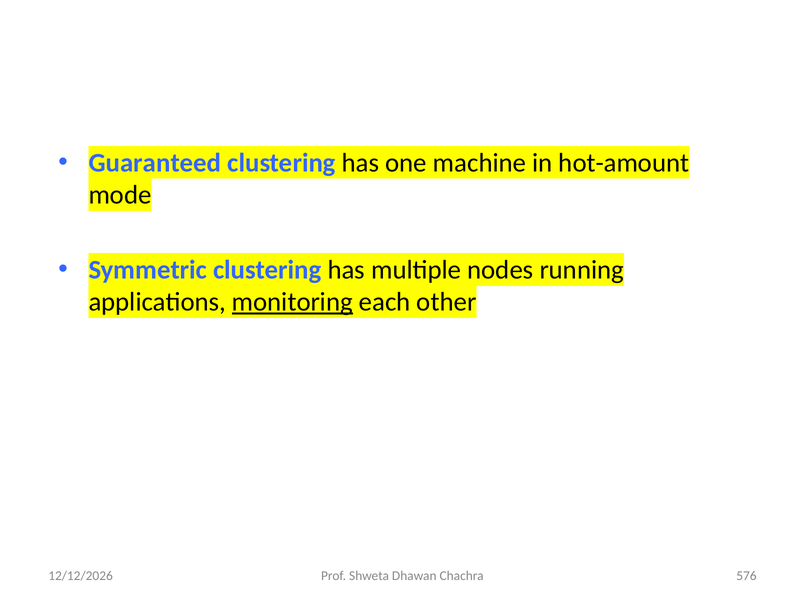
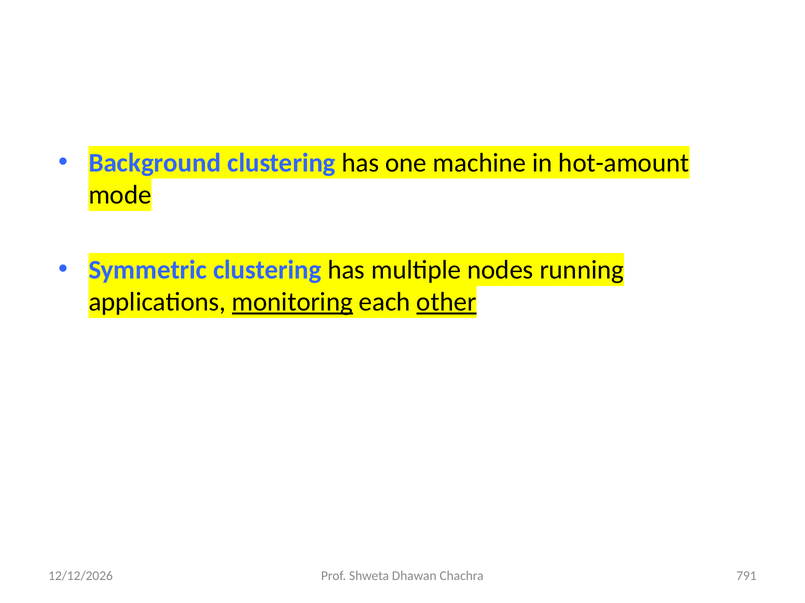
Guaranteed: Guaranteed -> Background
other underline: none -> present
576: 576 -> 791
